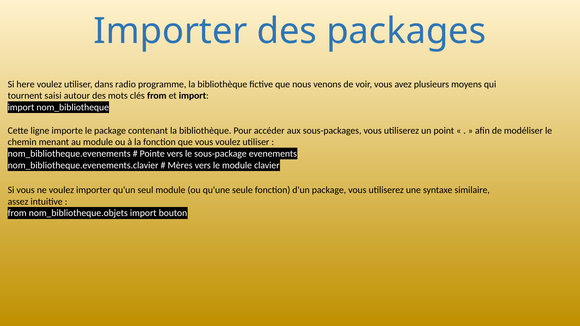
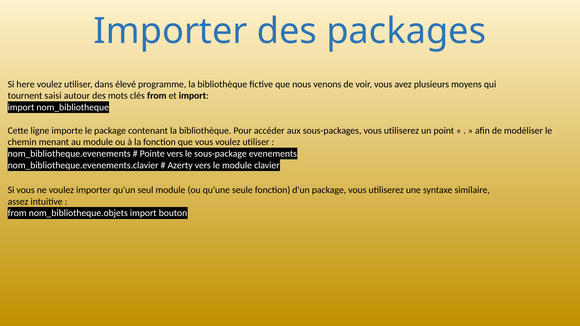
radio: radio -> élevé
Mères: Mères -> Azerty
